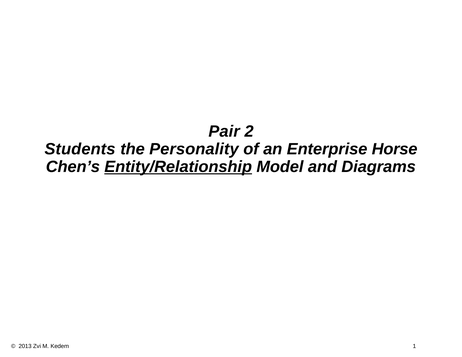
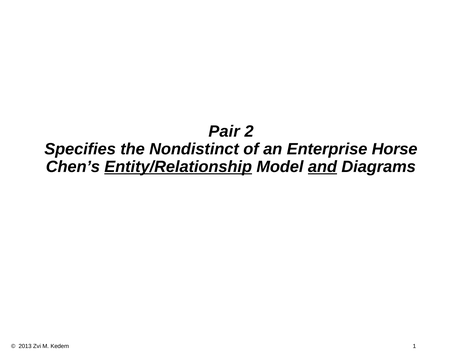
Students: Students -> Specifies
Personality: Personality -> Nondistinct
and underline: none -> present
